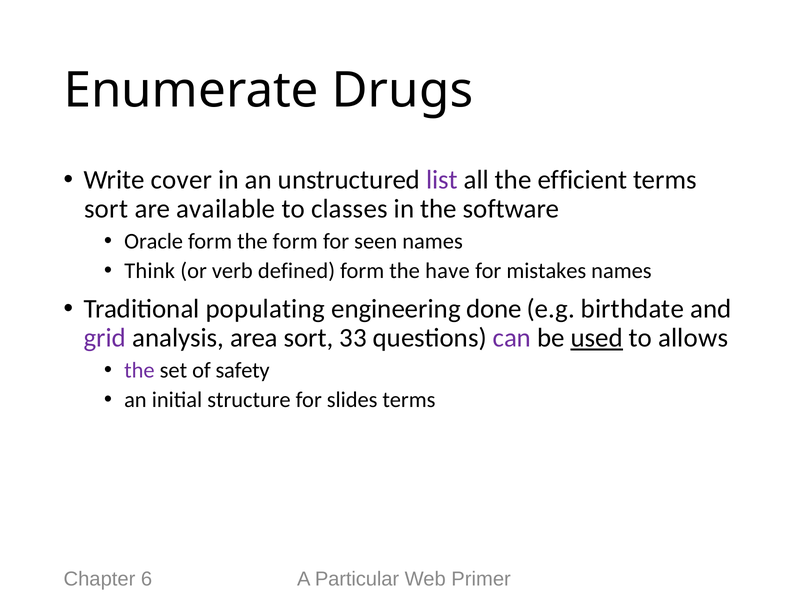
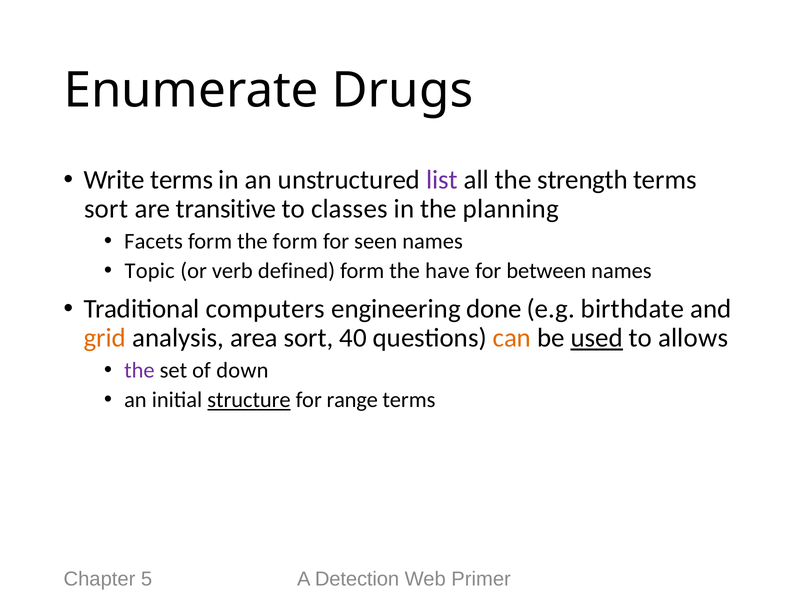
Write cover: cover -> terms
efficient: efficient -> strength
available: available -> transitive
software: software -> planning
Oracle: Oracle -> Facets
Think: Think -> Topic
mistakes: mistakes -> between
populating: populating -> computers
grid colour: purple -> orange
sort 33: 33 -> 40
can colour: purple -> orange
safety: safety -> down
structure underline: none -> present
slides: slides -> range
6: 6 -> 5
Particular: Particular -> Detection
